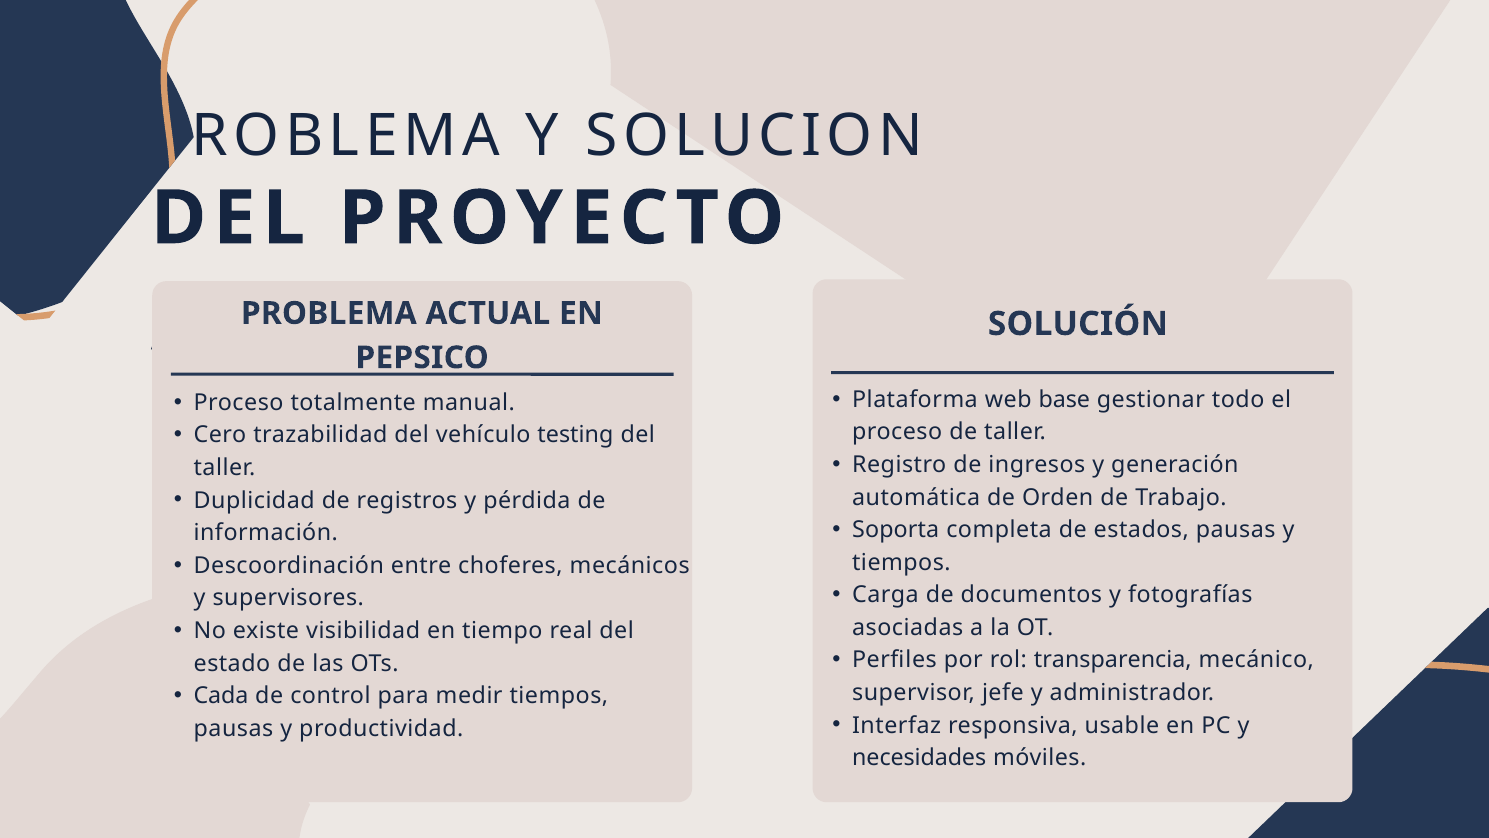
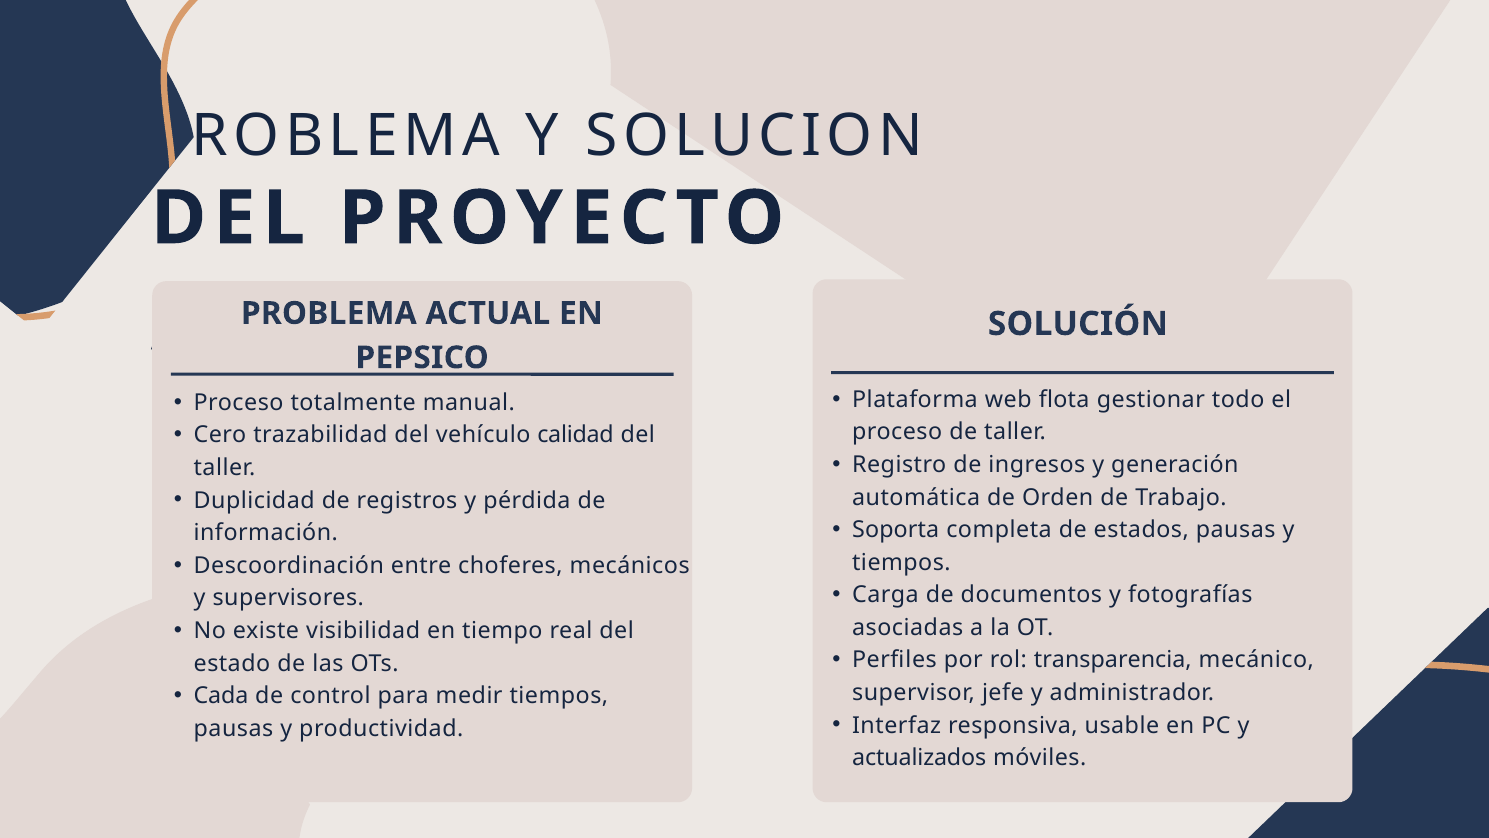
base: base -> flota
testing: testing -> calidad
necesidades: necesidades -> actualizados
